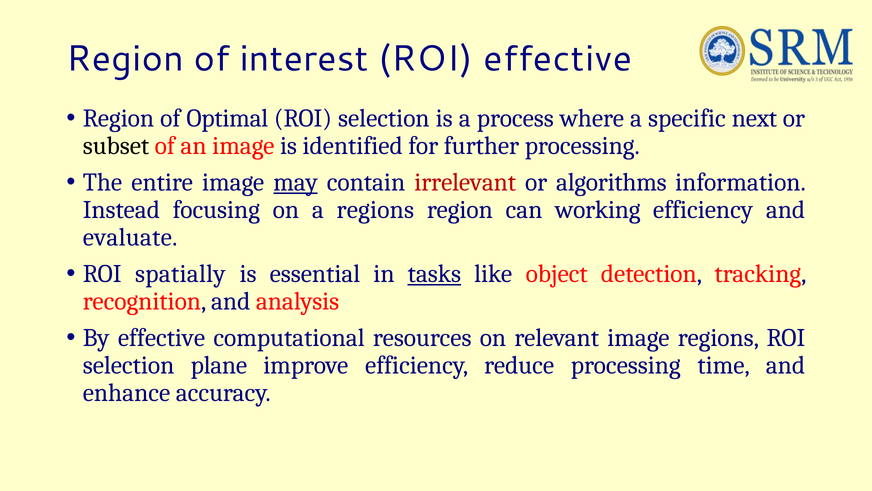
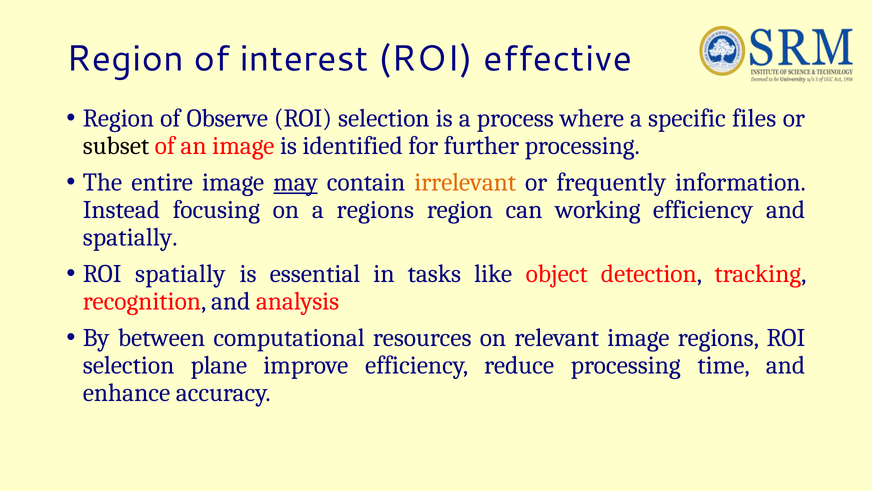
Optimal: Optimal -> Observe
next: next -> files
irrelevant colour: red -> orange
algorithms: algorithms -> frequently
evaluate at (130, 237): evaluate -> spatially
tasks underline: present -> none
By effective: effective -> between
